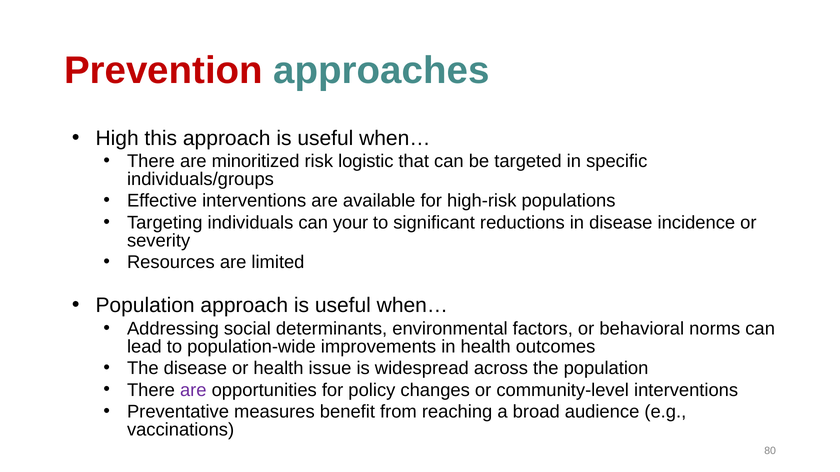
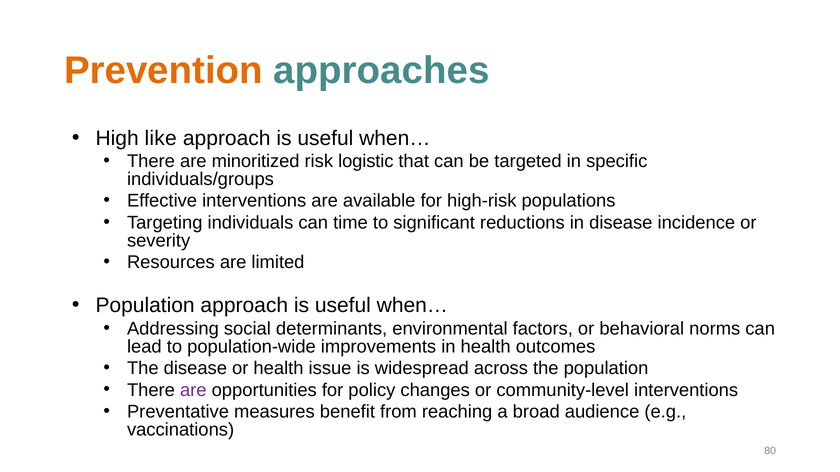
Prevention colour: red -> orange
this: this -> like
your: your -> time
